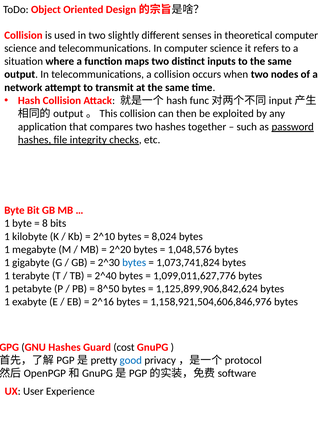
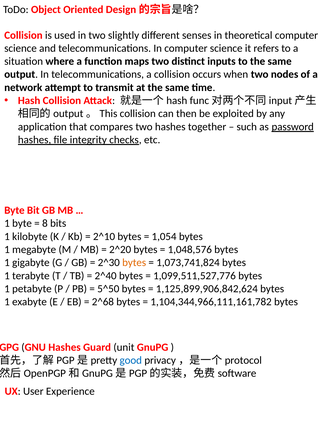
8,024: 8,024 -> 1,054
bytes at (134, 263) colour: blue -> orange
1,099,011,627,776: 1,099,011,627,776 -> 1,099,511,527,776
8^50: 8^50 -> 5^50
2^16: 2^16 -> 2^68
1,158,921,504,606,846,976: 1,158,921,504,606,846,976 -> 1,104,344,966,111,161,782
cost: cost -> unit
